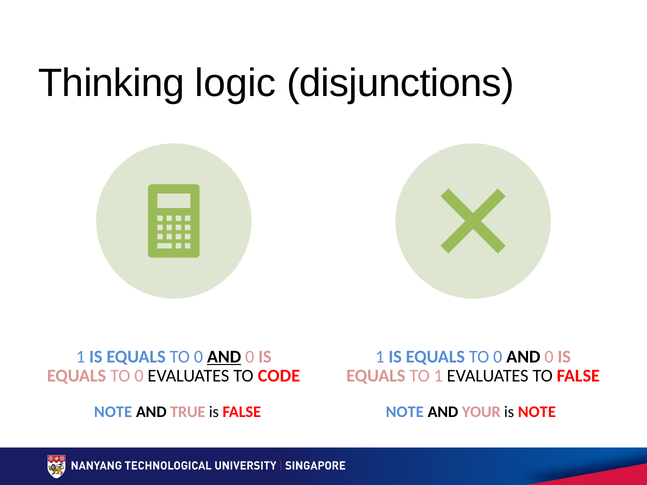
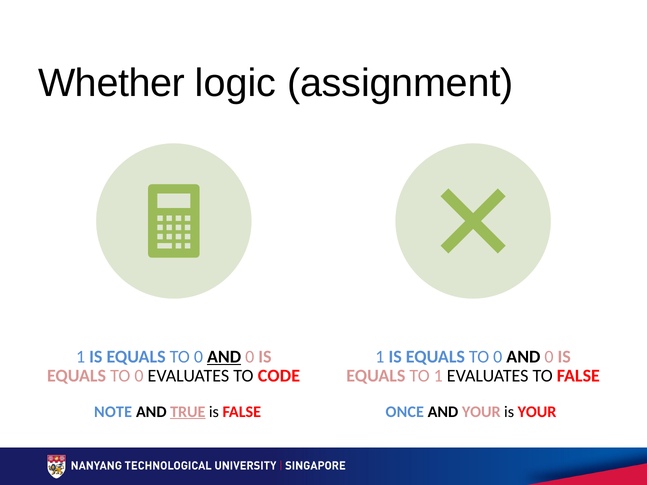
Thinking: Thinking -> Whether
disjunctions: disjunctions -> assignment
TRUE underline: none -> present
is FALSE NOTE: NOTE -> ONCE
is NOTE: NOTE -> YOUR
